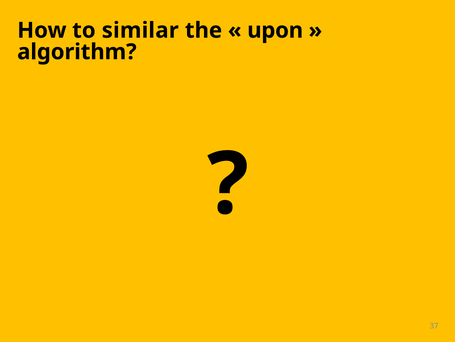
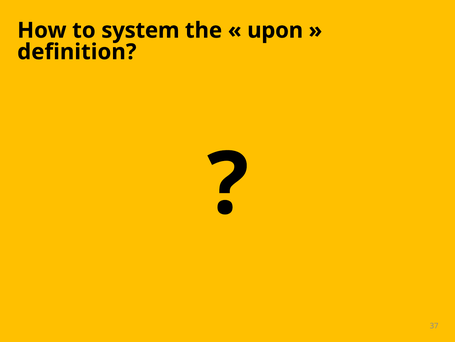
similar: similar -> system
algorithm: algorithm -> definition
